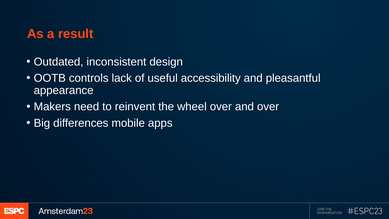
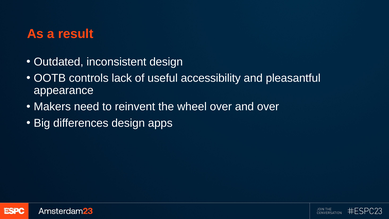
differences mobile: mobile -> design
